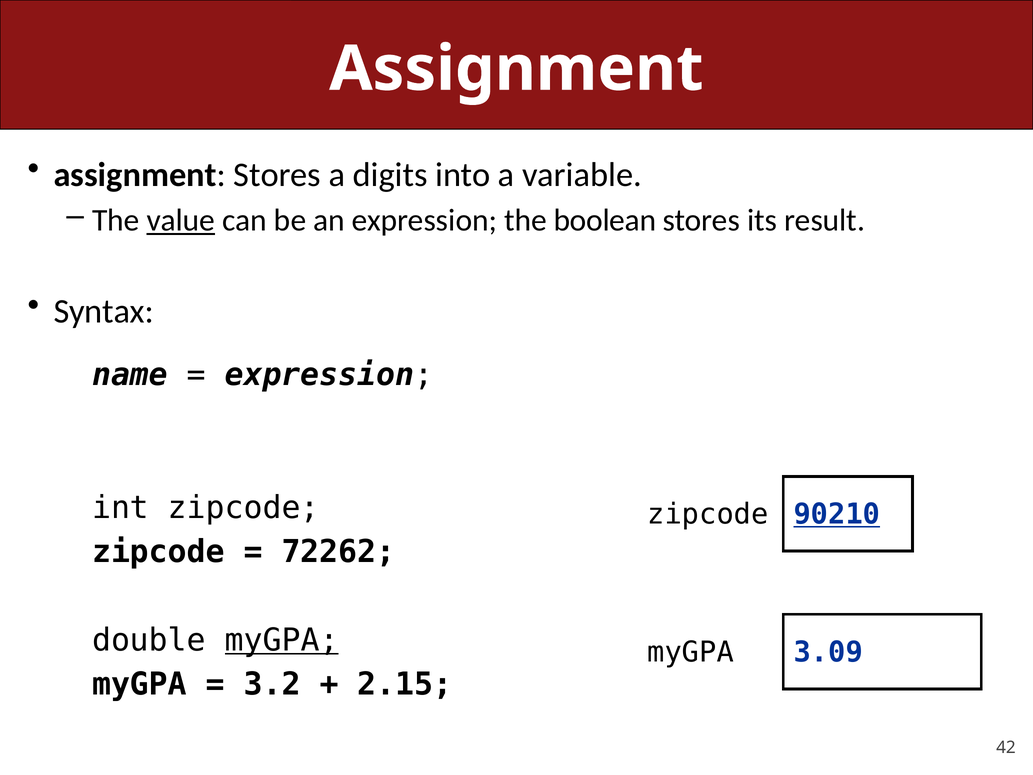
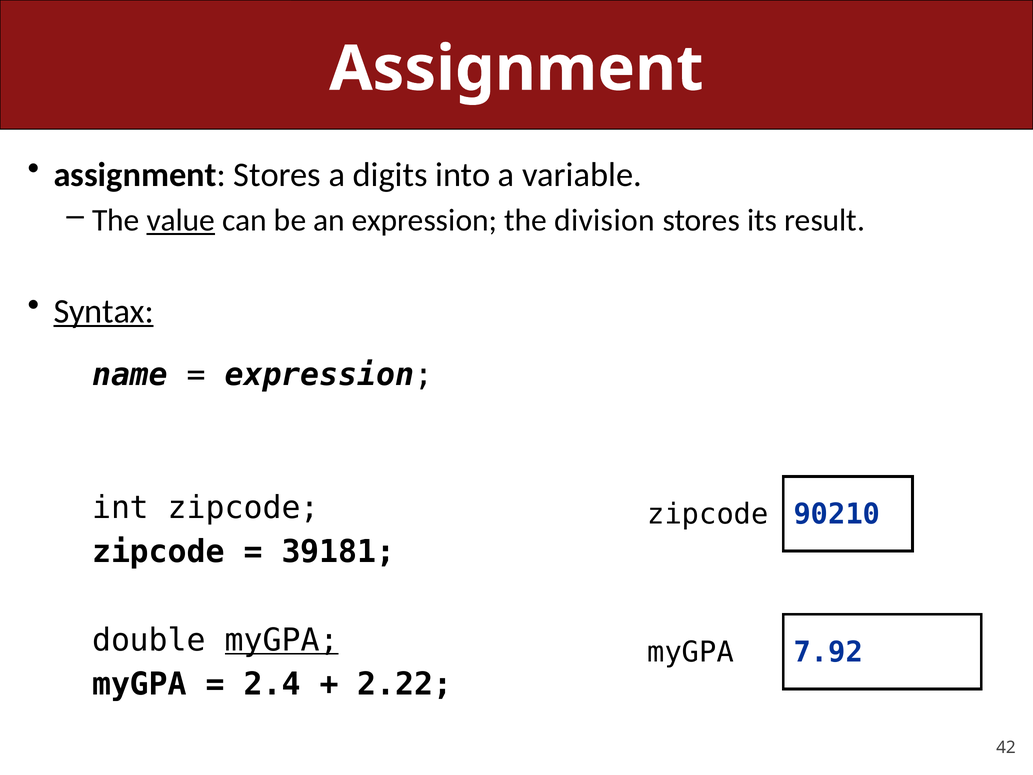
boolean: boolean -> division
Syntax underline: none -> present
90210 underline: present -> none
72262: 72262 -> 39181
3.09: 3.09 -> 7.92
3.2: 3.2 -> 2.4
2.15: 2.15 -> 2.22
